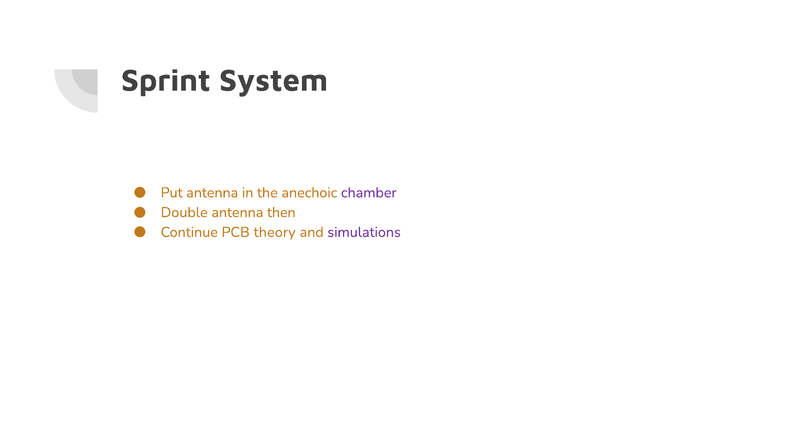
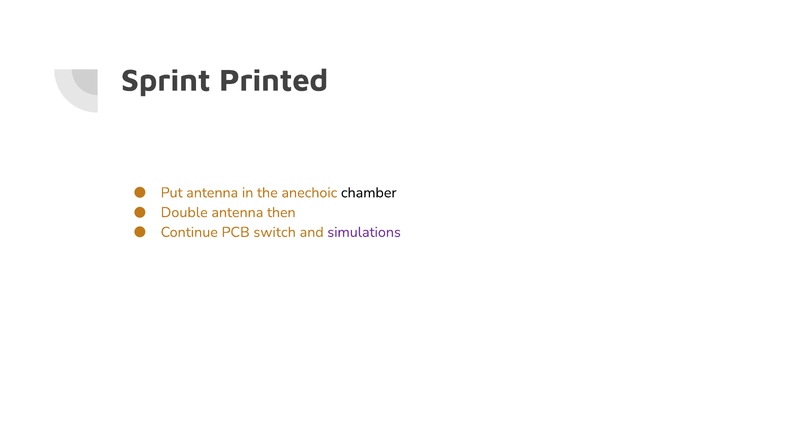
System: System -> Printed
chamber colour: purple -> black
theory: theory -> switch
